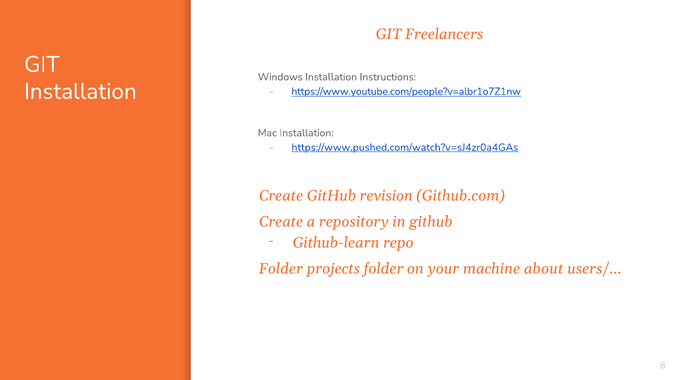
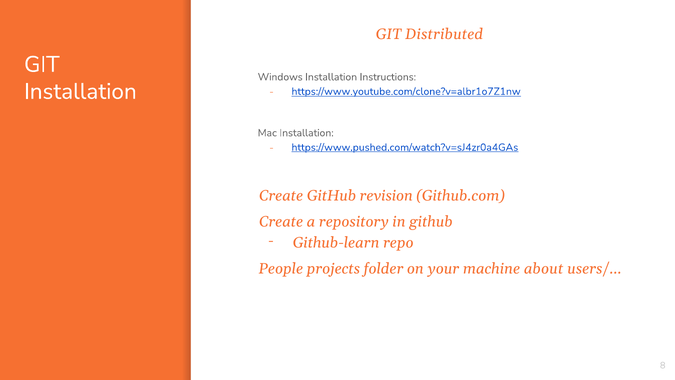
Freelancers: Freelancers -> Distributed
https://www.youtube.com/people?v=albr1o7Z1nw: https://www.youtube.com/people?v=albr1o7Z1nw -> https://www.youtube.com/clone?v=albr1o7Z1nw
Folder at (281, 269): Folder -> People
